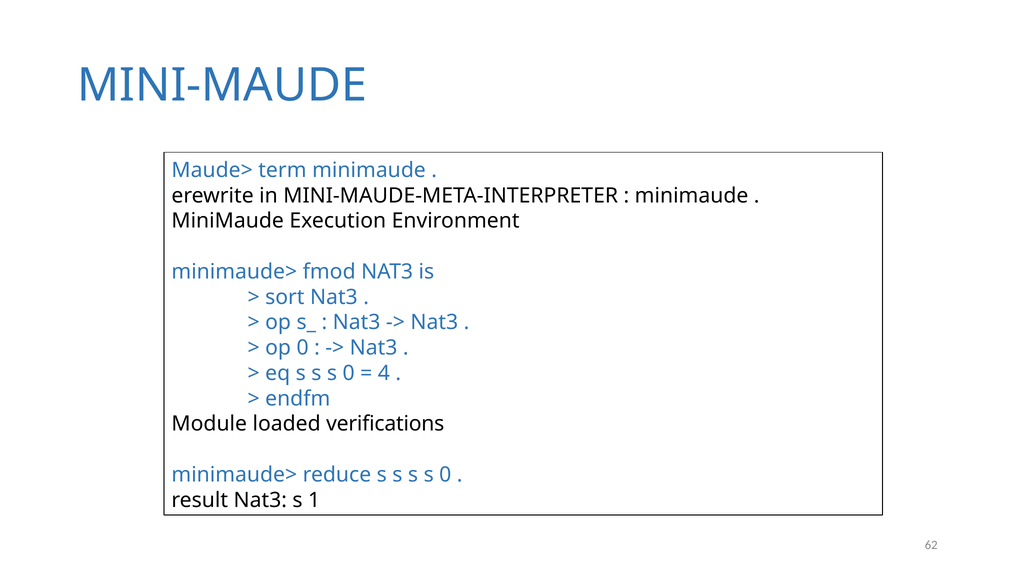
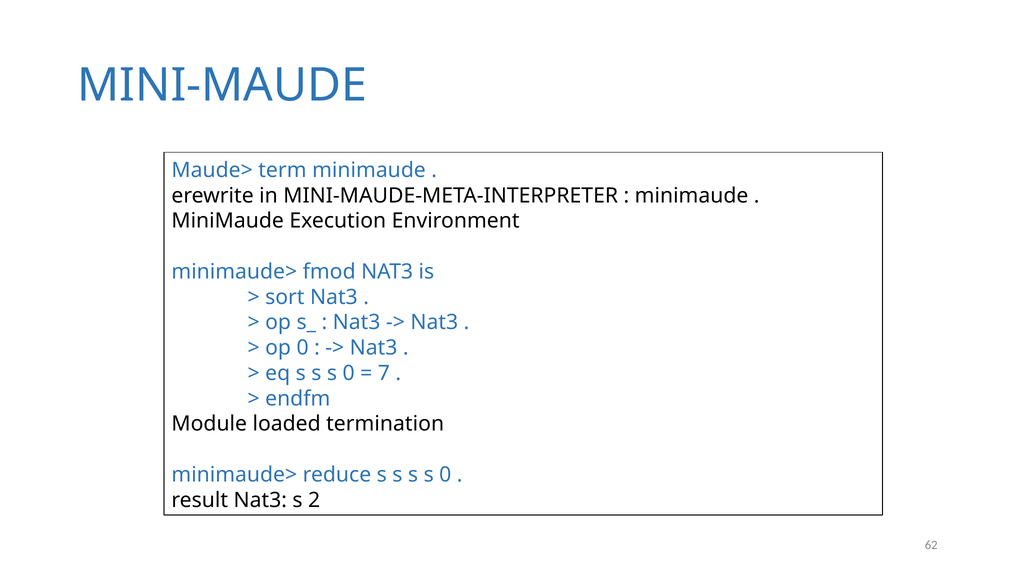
4: 4 -> 7
verifications: verifications -> termination
1: 1 -> 2
